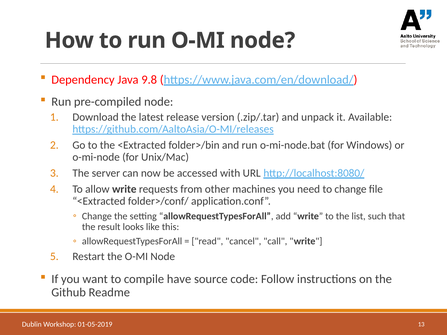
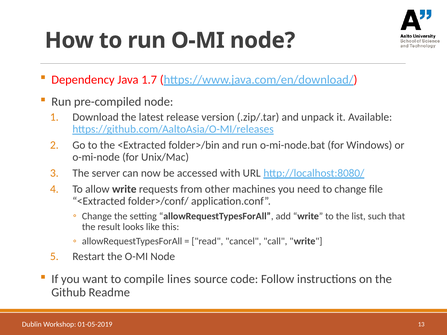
9.8: 9.8 -> 1.7
have: have -> lines
